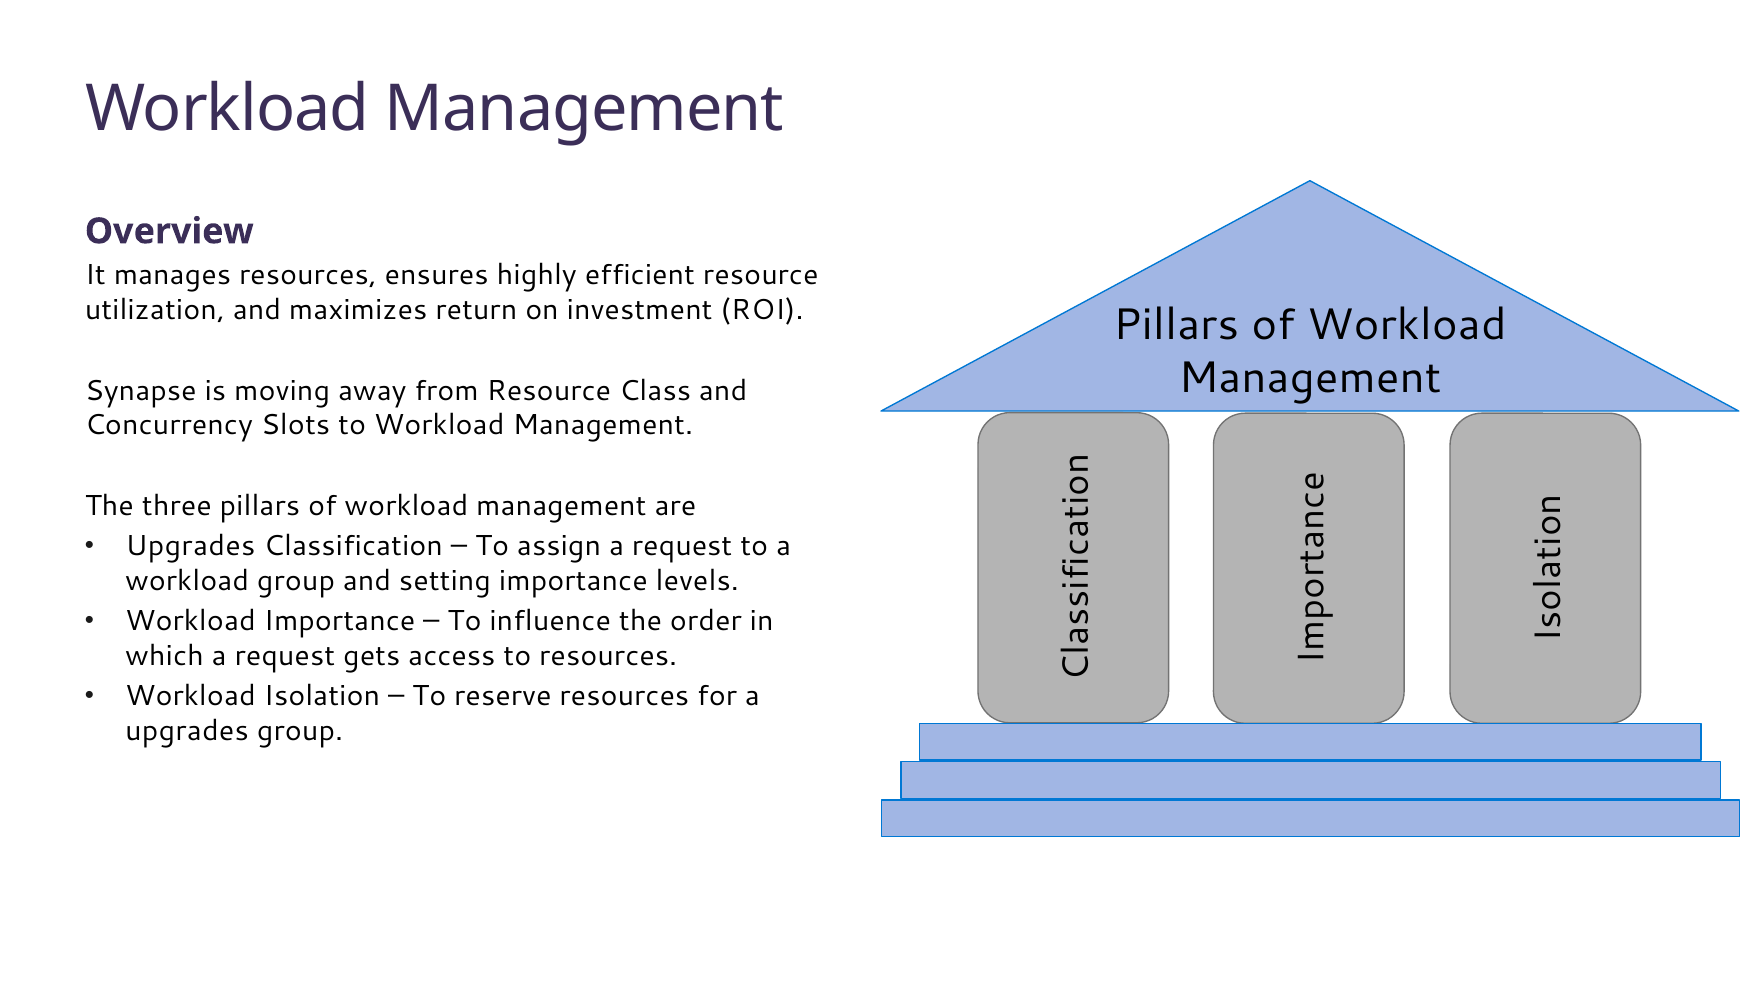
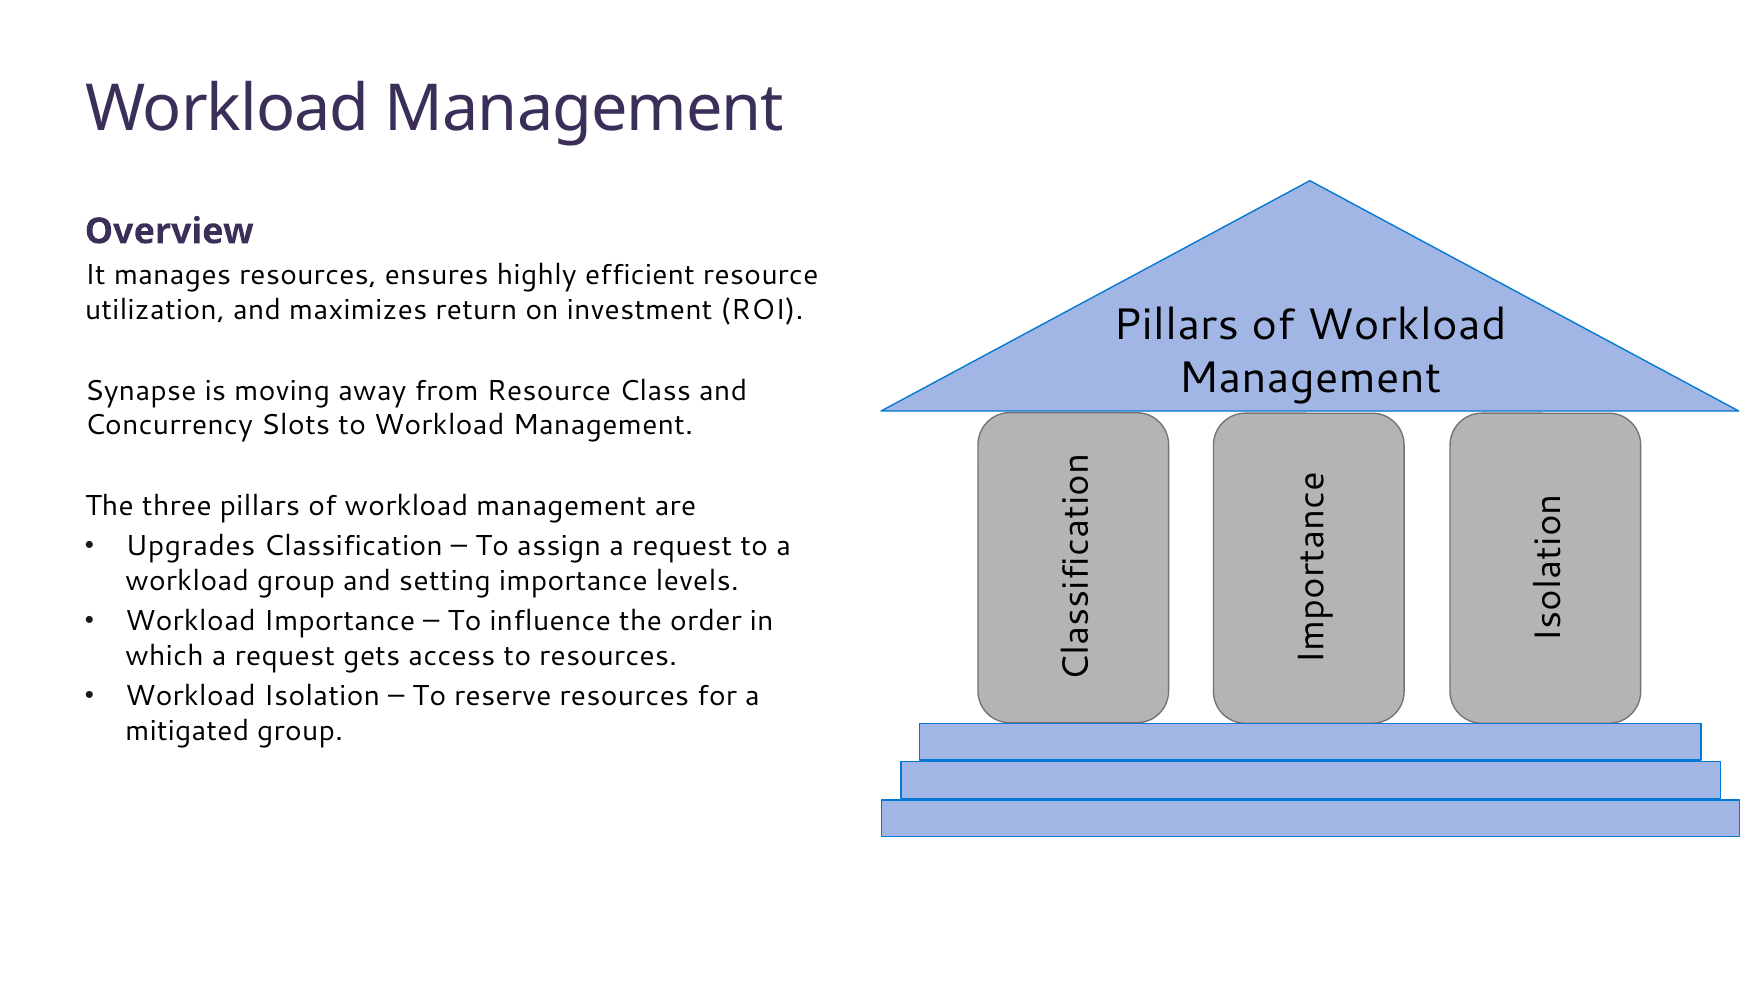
upgrades at (187, 731): upgrades -> mitigated
